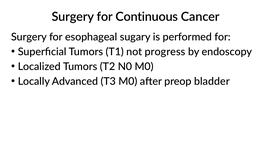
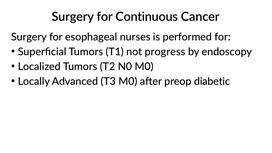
sugary: sugary -> nurses
bladder: bladder -> diabetic
